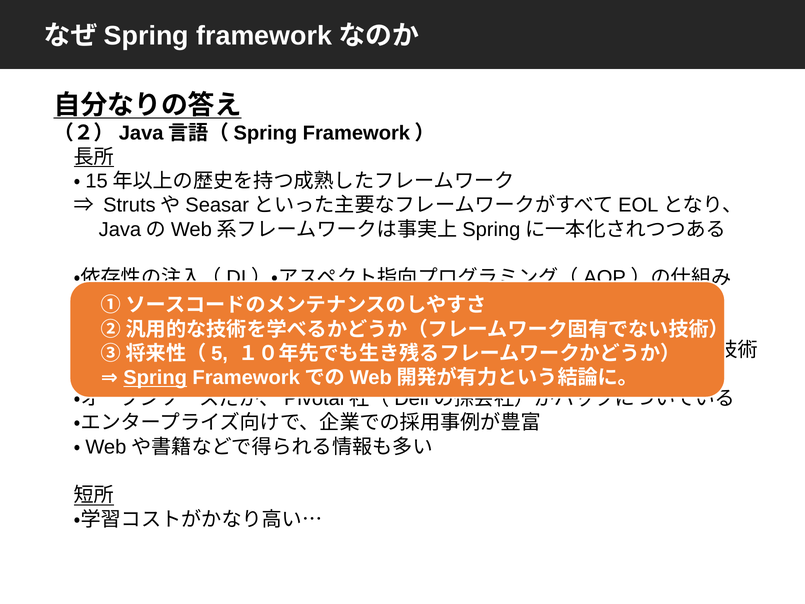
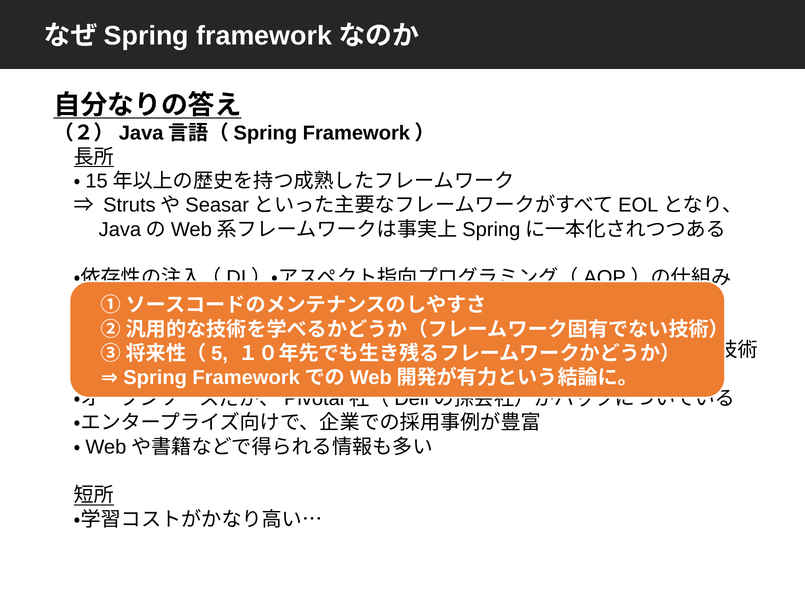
Spring underline: present -> none
